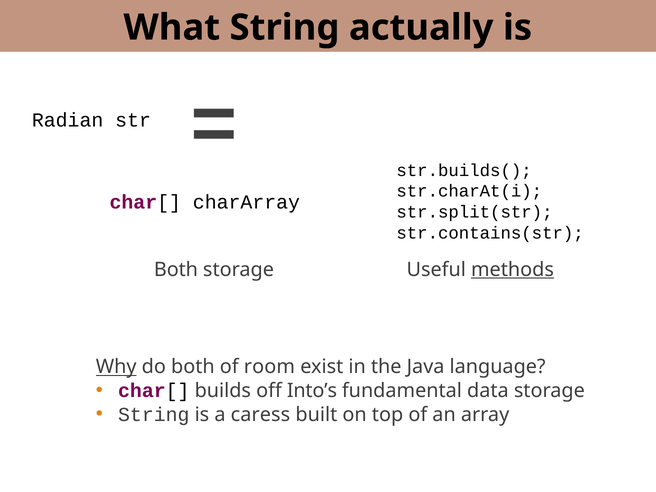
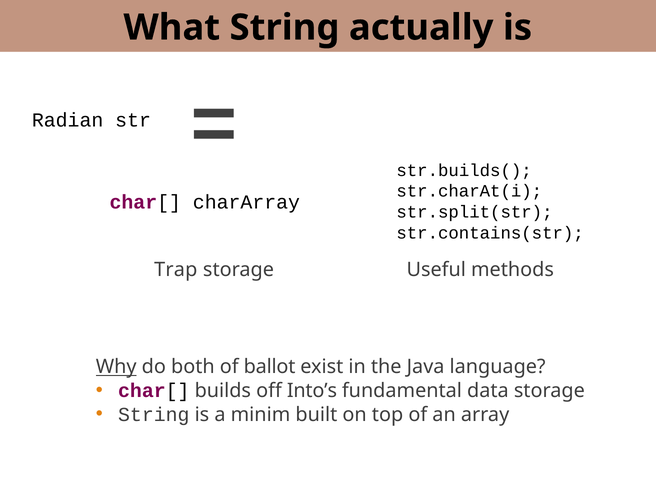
Both at (176, 269): Both -> Trap
methods underline: present -> none
room: room -> ballot
caress: caress -> minim
